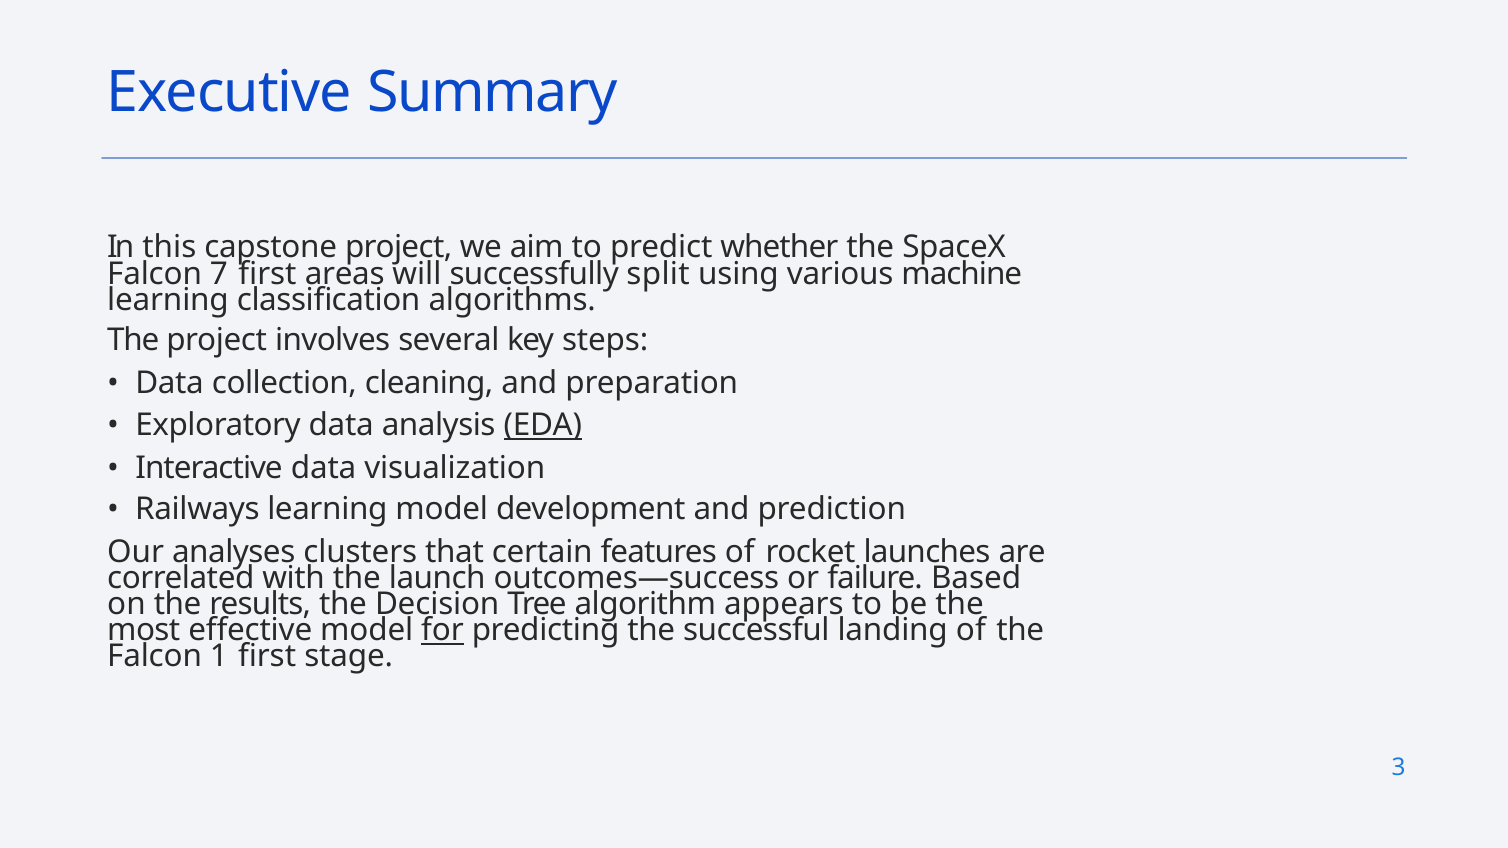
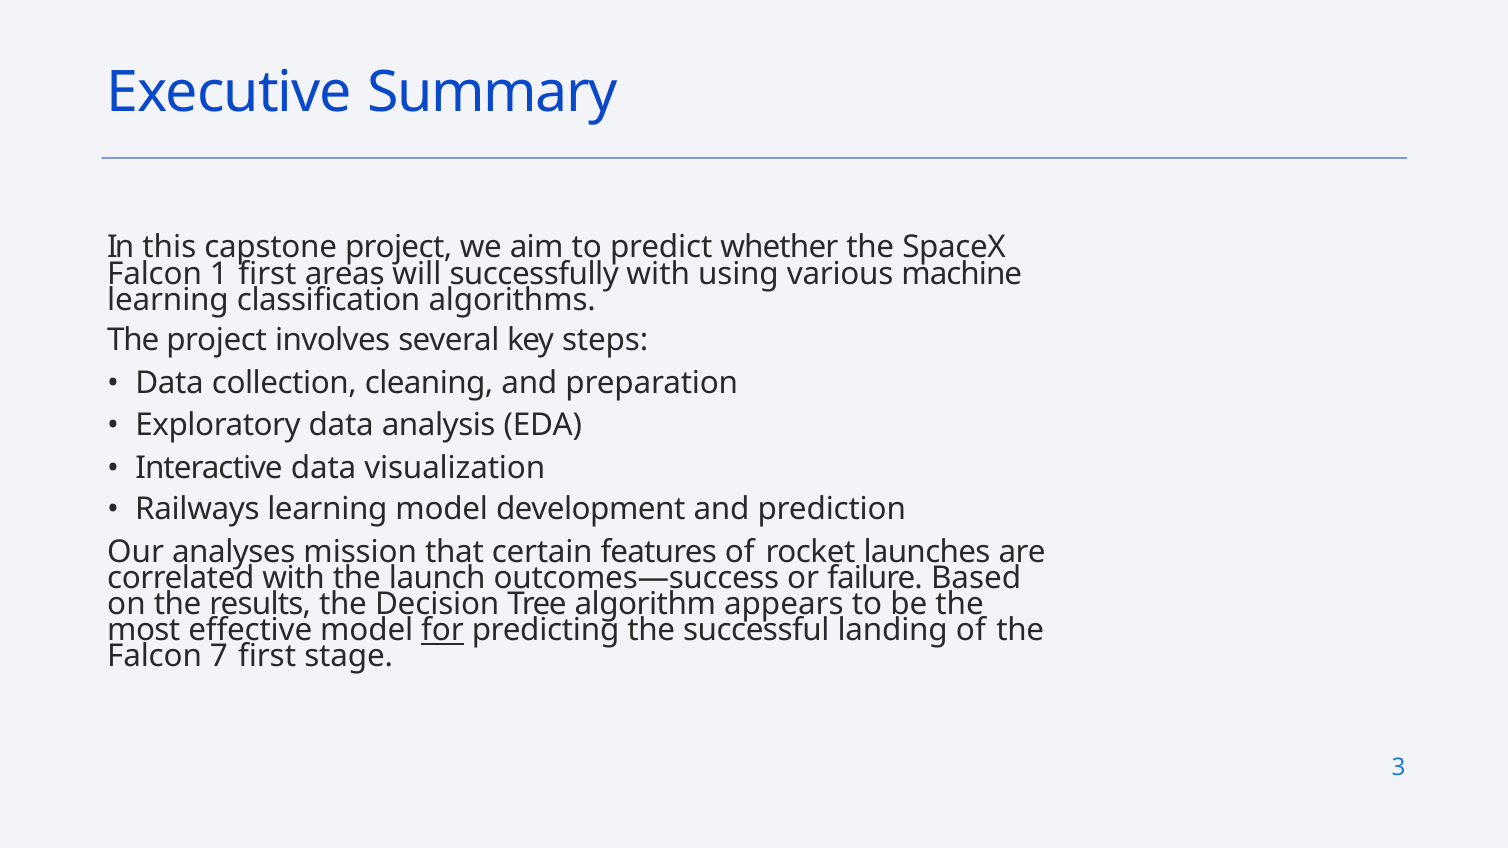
7: 7 -> 1
successfully split: split -> with
EDA underline: present -> none
clusters: clusters -> mission
1: 1 -> 7
